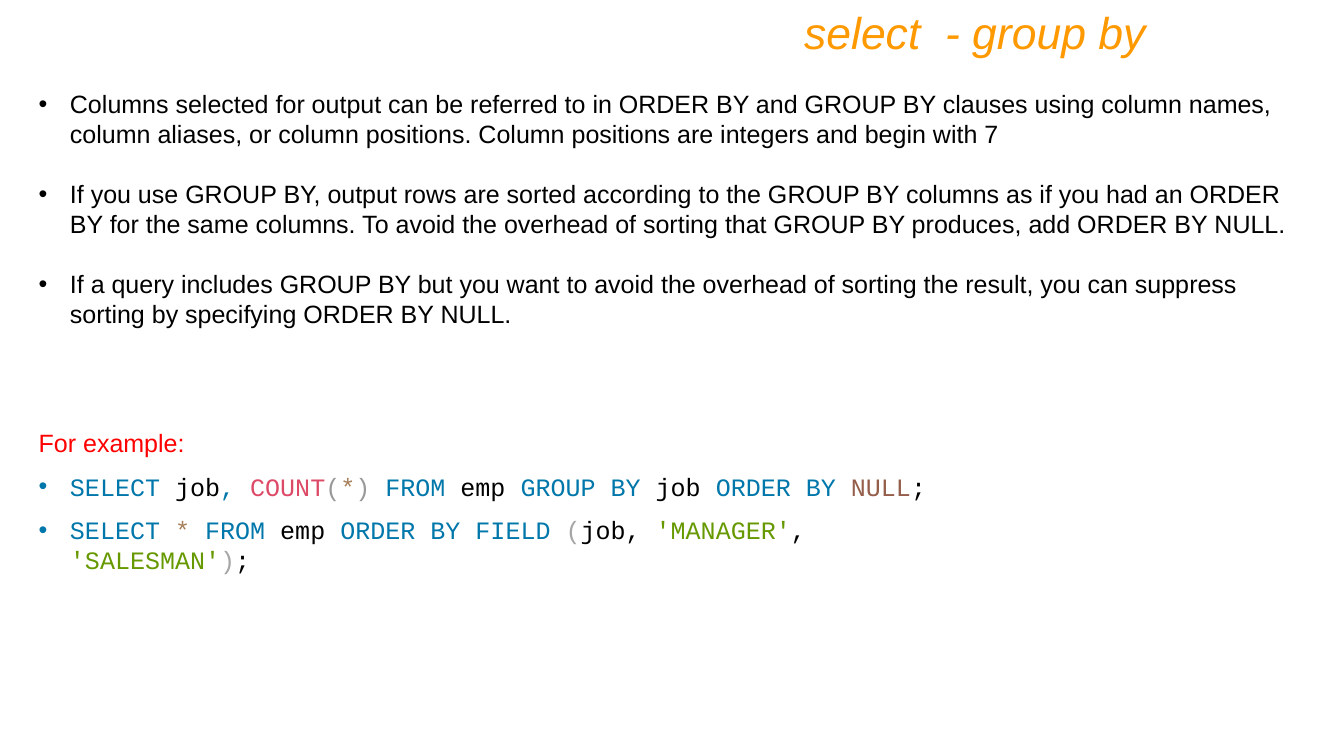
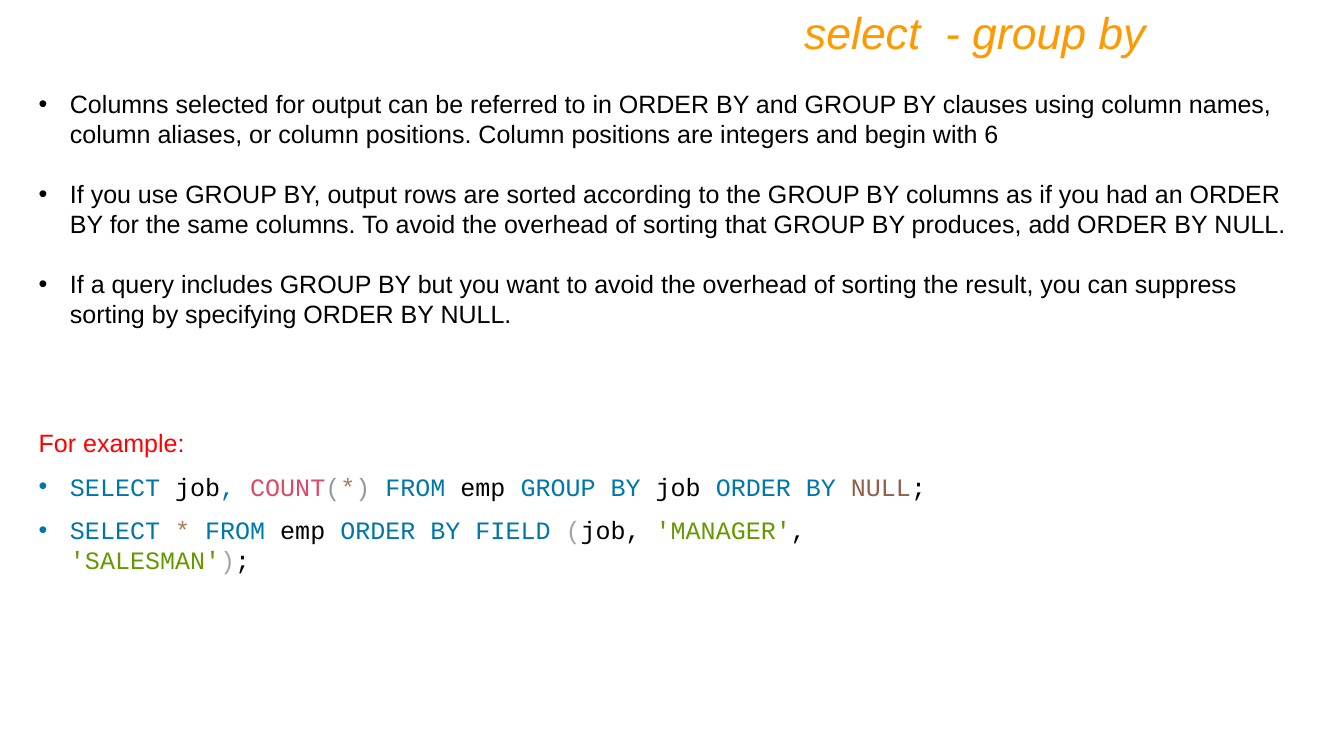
7: 7 -> 6
